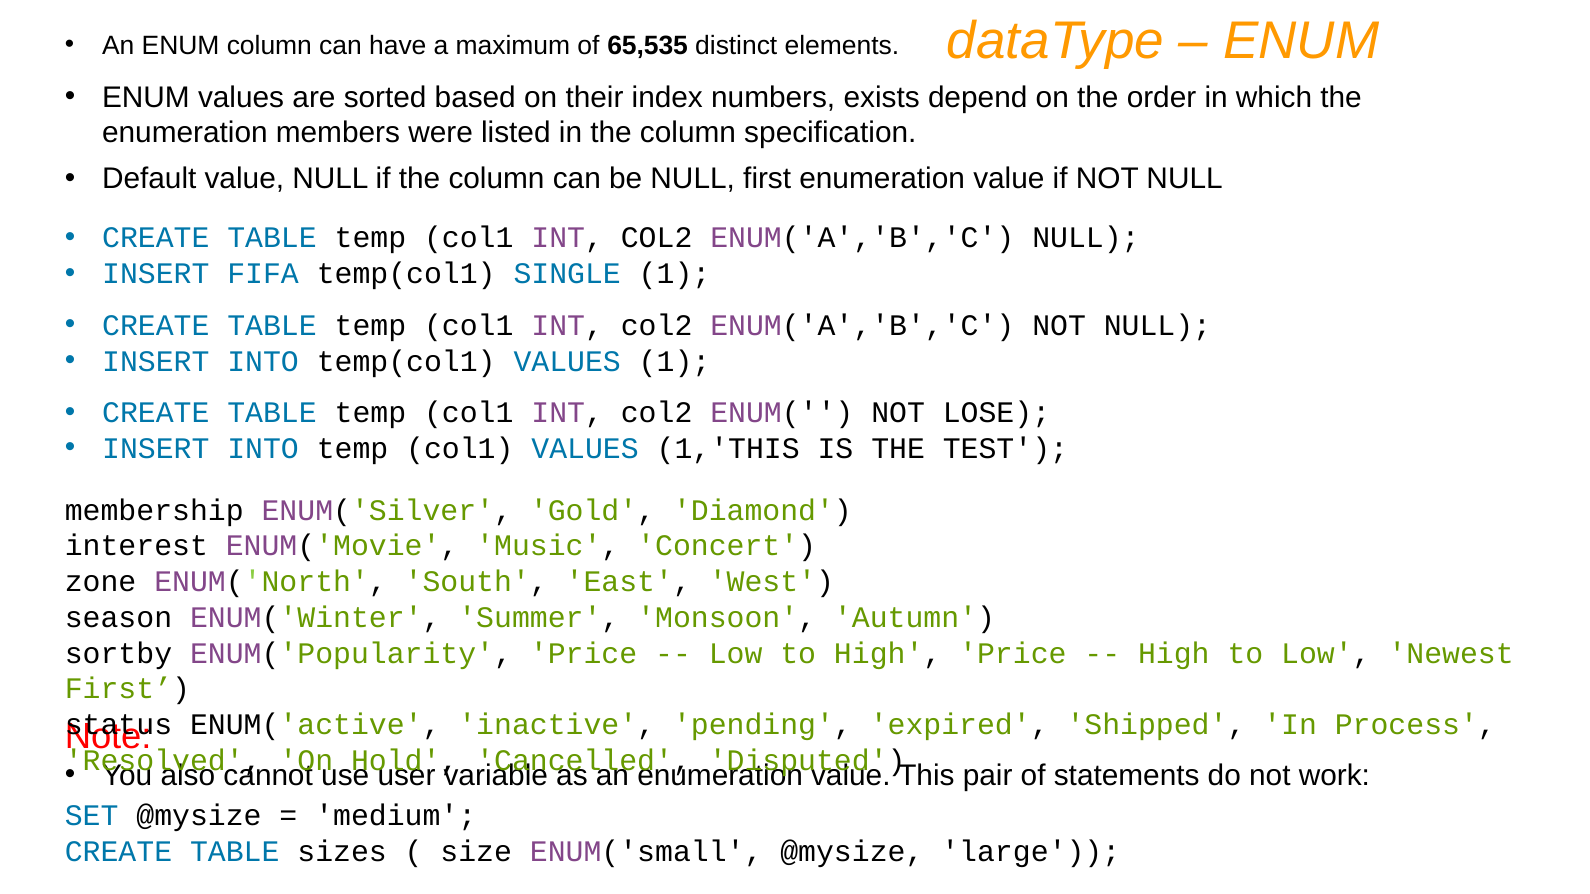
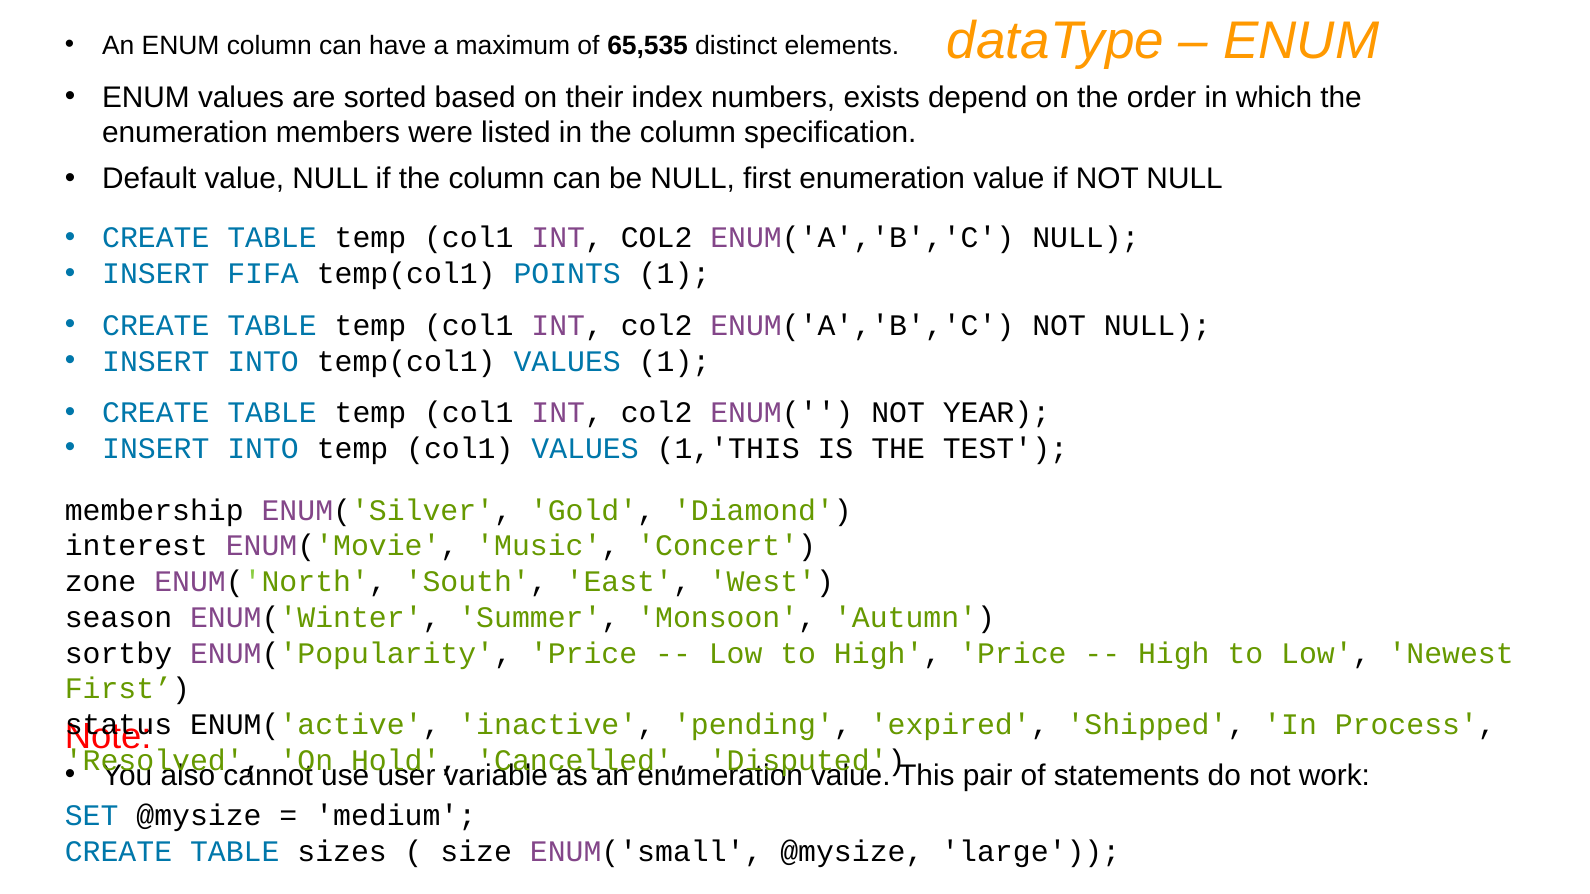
SINGLE: SINGLE -> POINTS
LOSE: LOSE -> YEAR
